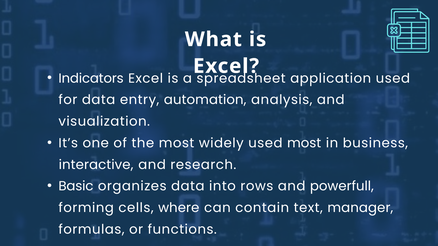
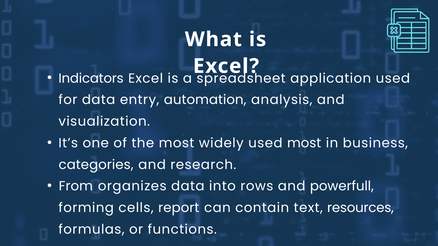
interactive: interactive -> categories
Basic: Basic -> From
where: where -> report
manager: manager -> resources
